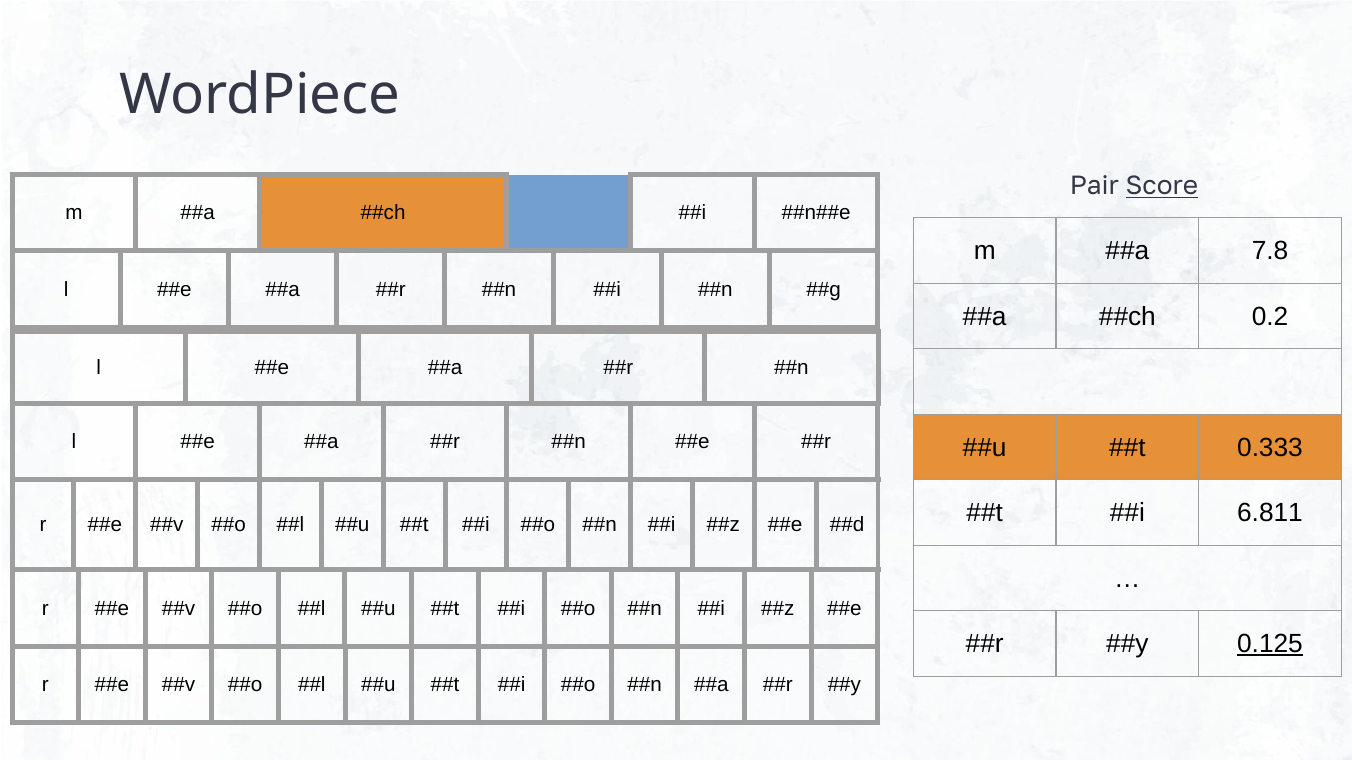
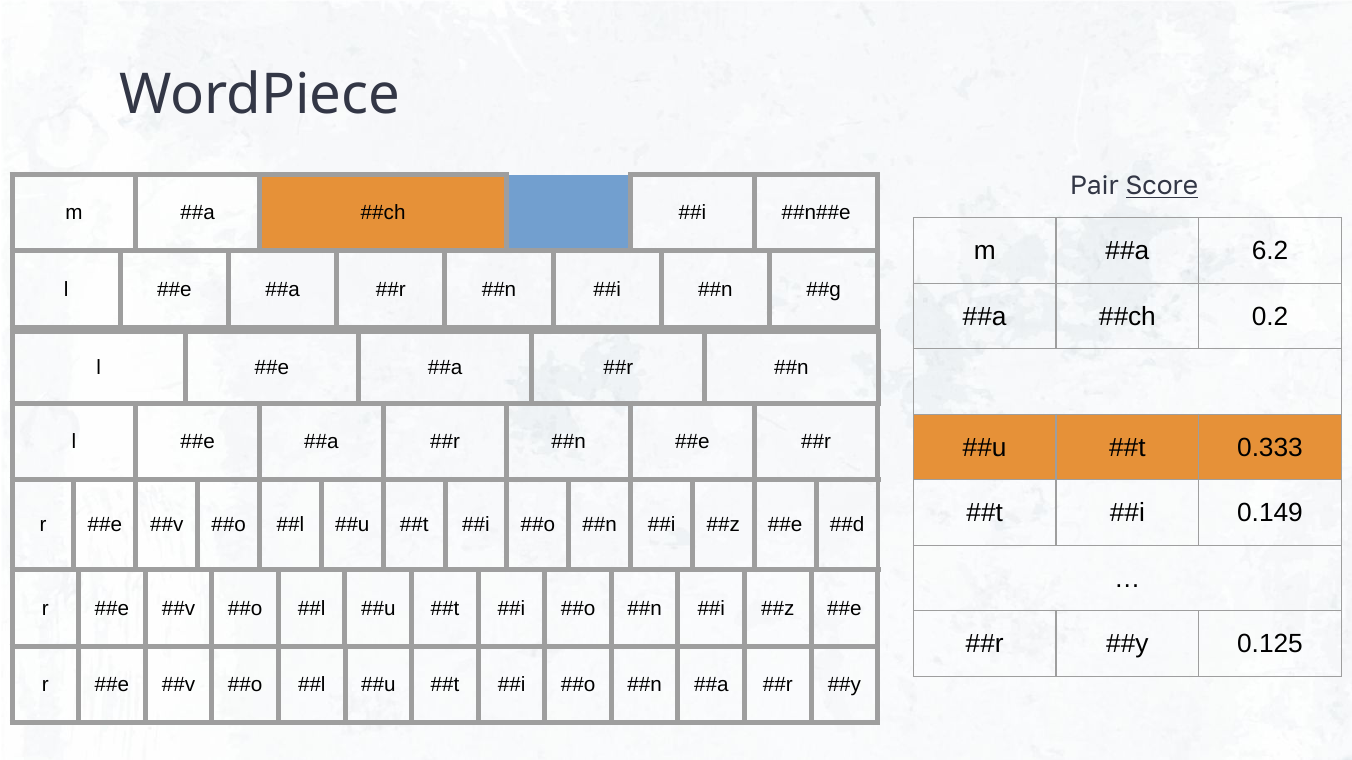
7.8: 7.8 -> 6.2
6.811: 6.811 -> 0.149
0.125 underline: present -> none
